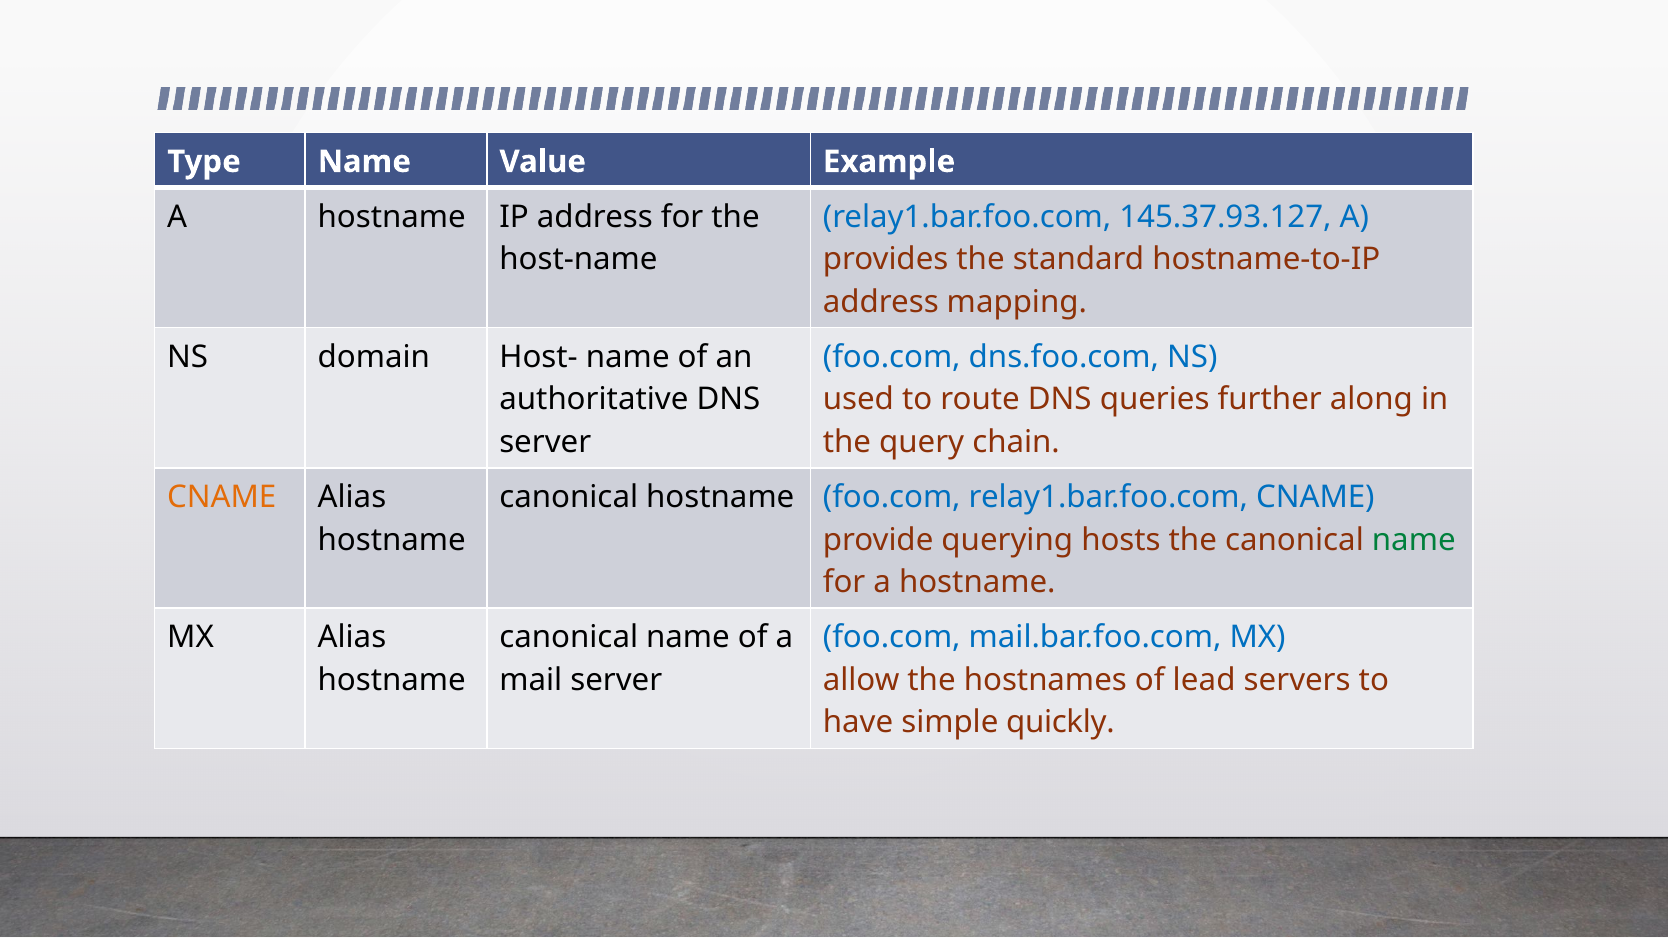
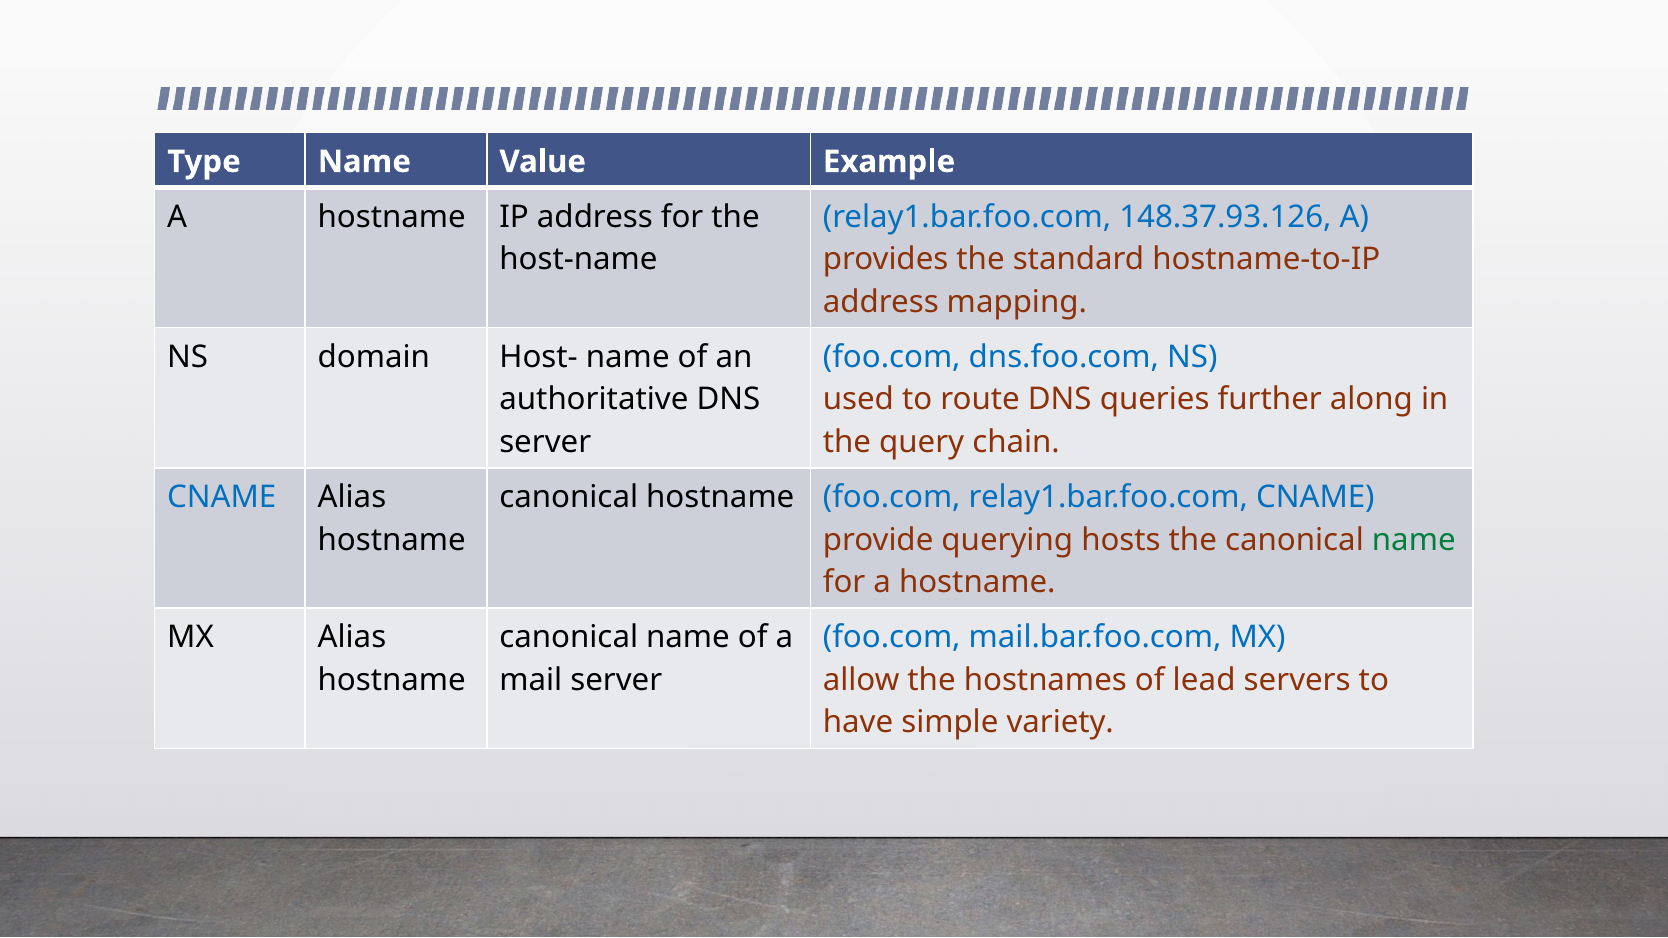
145.37.93.127: 145.37.93.127 -> 148.37.93.126
CNAME at (222, 497) colour: orange -> blue
quickly: quickly -> variety
